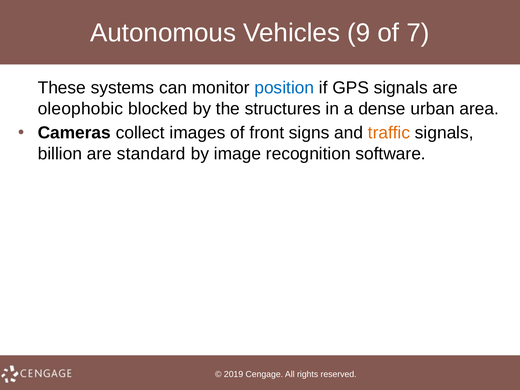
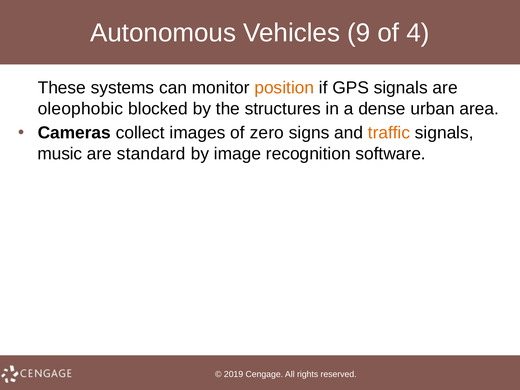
7: 7 -> 4
position colour: blue -> orange
front: front -> zero
billion: billion -> music
